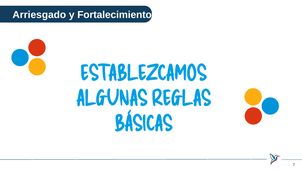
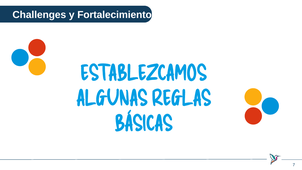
Arriesgado: Arriesgado -> Challenges
